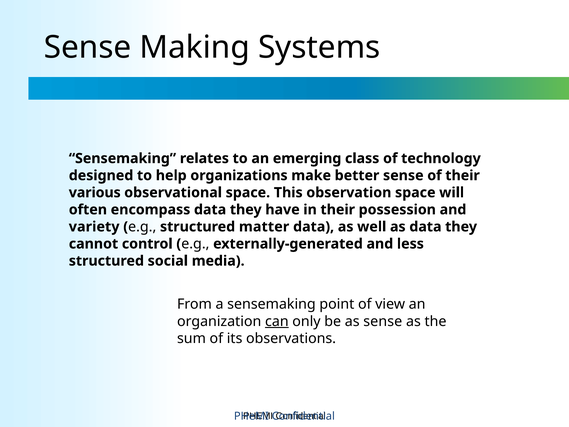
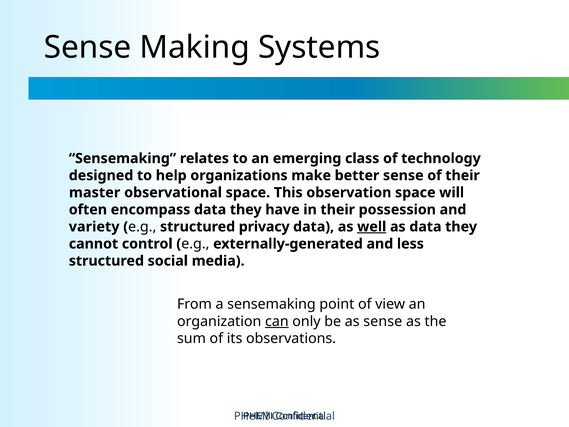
various: various -> master
matter: matter -> privacy
well underline: none -> present
